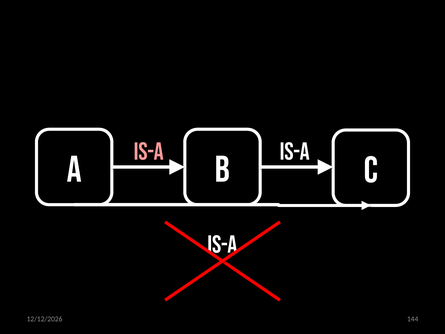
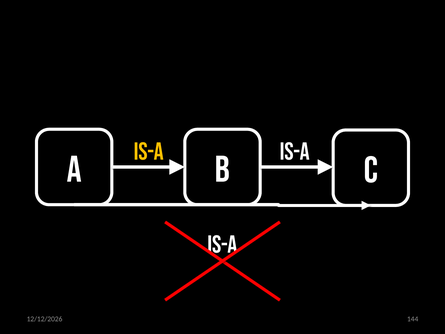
IS-A at (149, 152) colour: pink -> yellow
